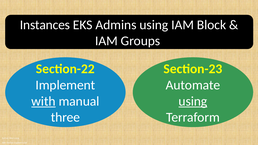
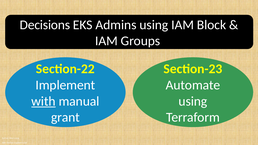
Instances: Instances -> Decisions
using at (193, 101) underline: present -> none
three: three -> grant
